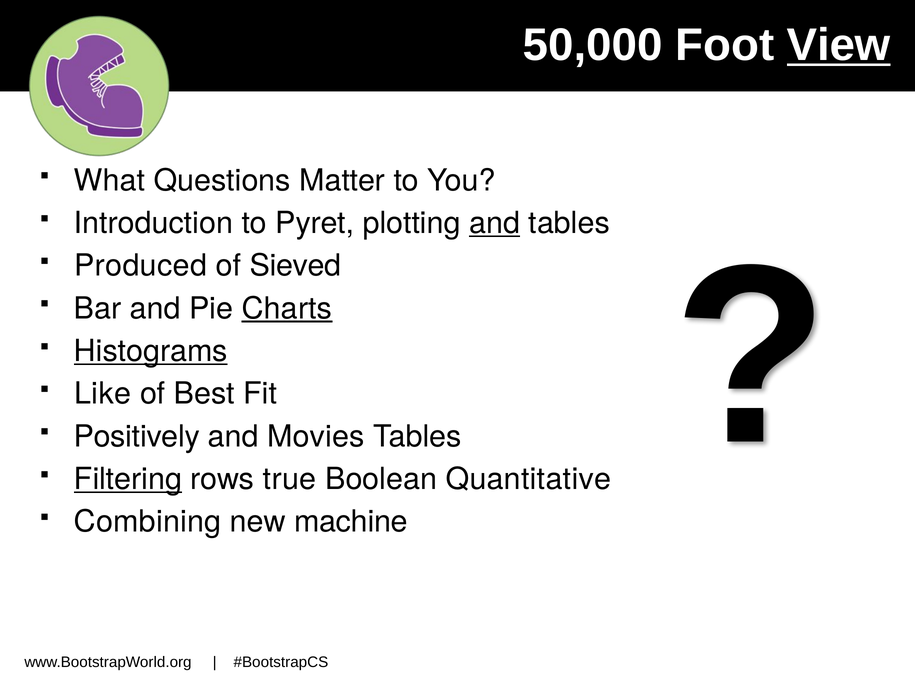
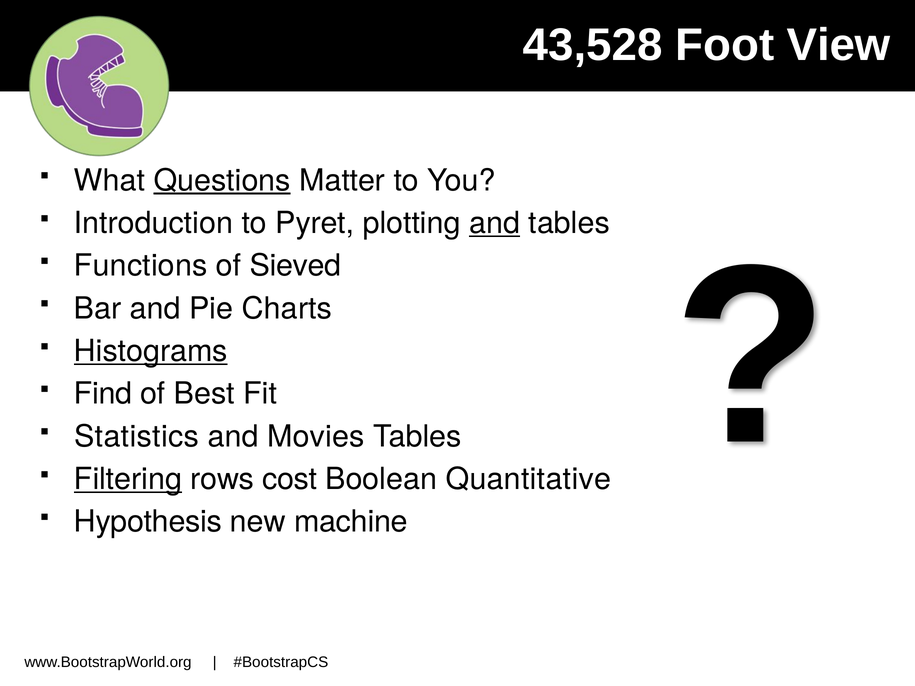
50,000: 50,000 -> 43,528
View underline: present -> none
Questions underline: none -> present
Produced: Produced -> Functions
Charts underline: present -> none
Like: Like -> Find
Positively: Positively -> Statistics
true: true -> cost
Combining: Combining -> Hypothesis
